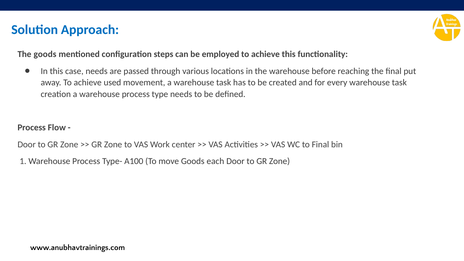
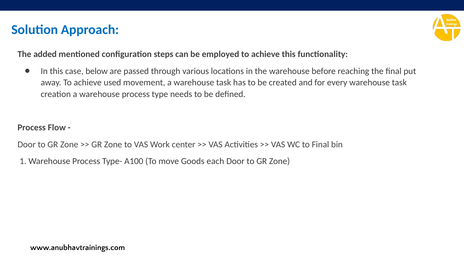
The goods: goods -> added
case needs: needs -> below
